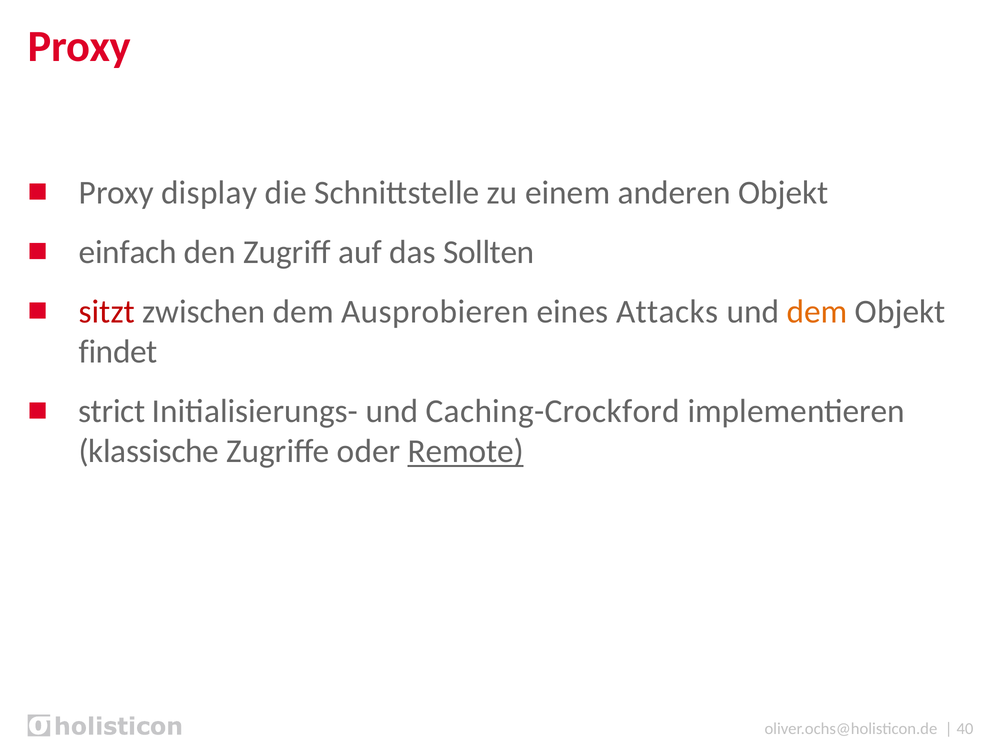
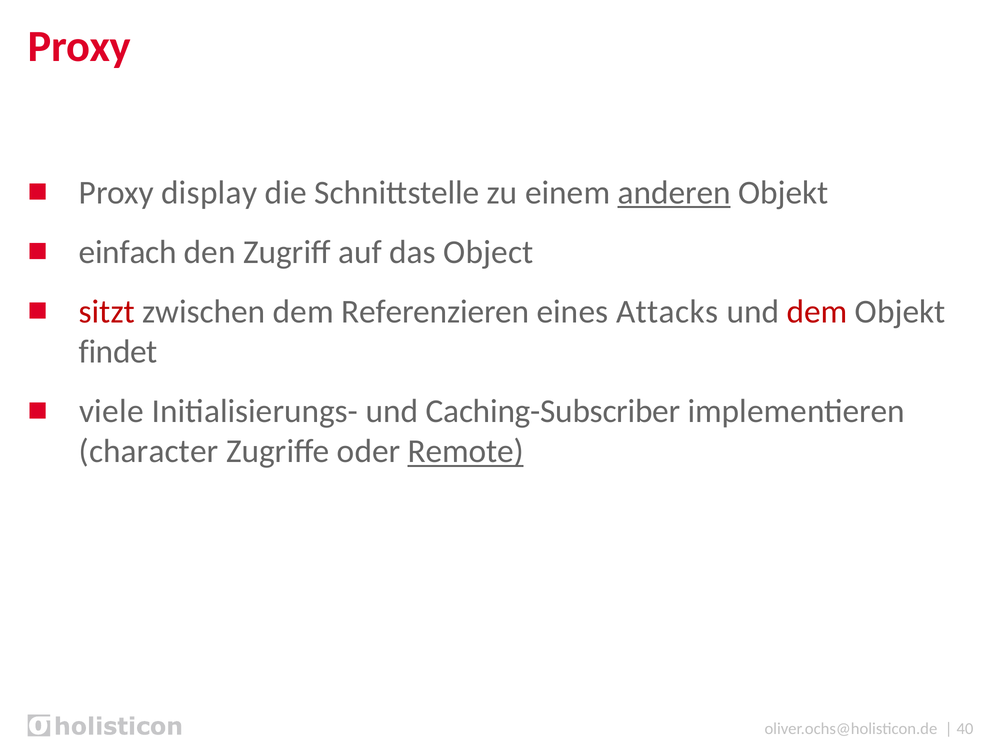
anderen underline: none -> present
Sollten: Sollten -> Object
Ausprobieren: Ausprobieren -> Referenzieren
dem at (817, 312) colour: orange -> red
strict: strict -> viele
Caching-Crockford: Caching-Crockford -> Caching-Subscriber
klassische: klassische -> character
